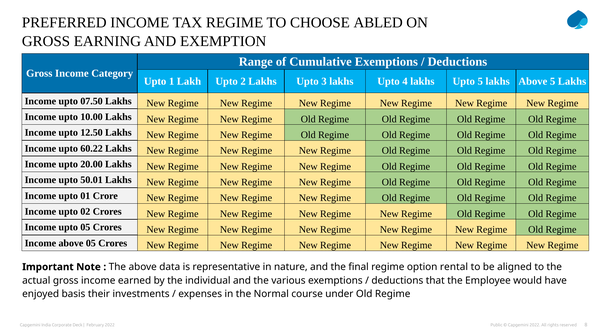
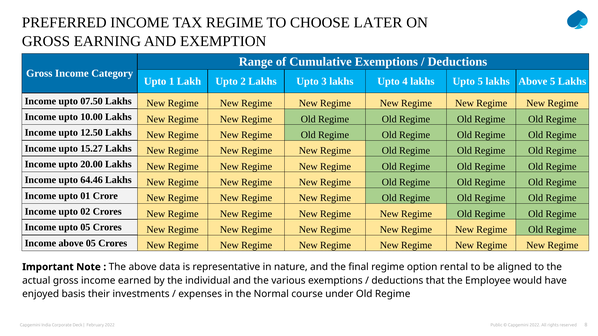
ABLED: ABLED -> LATER
60.22: 60.22 -> 15.27
50.01: 50.01 -> 64.46
